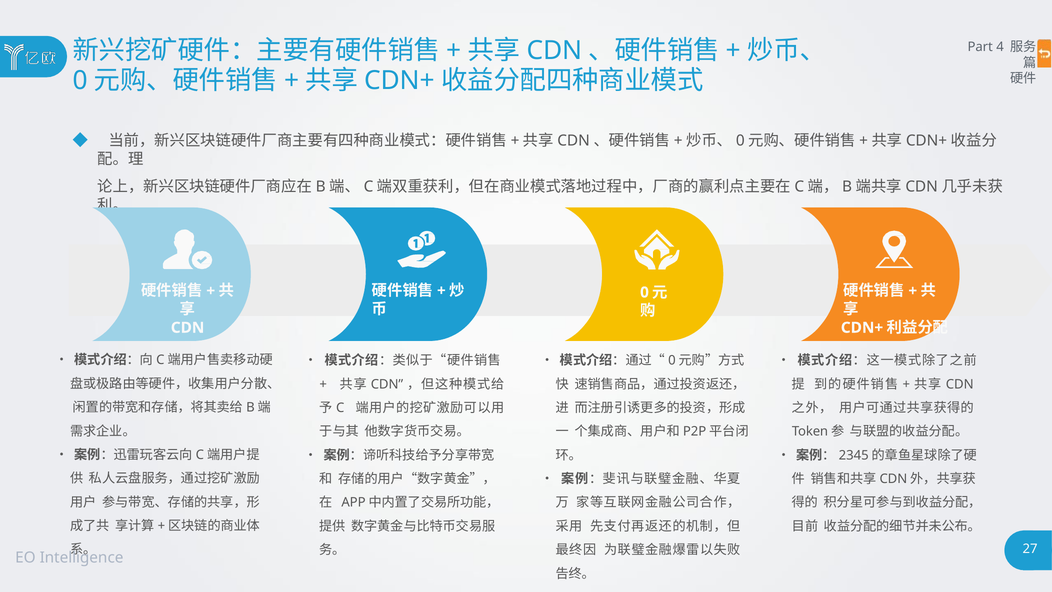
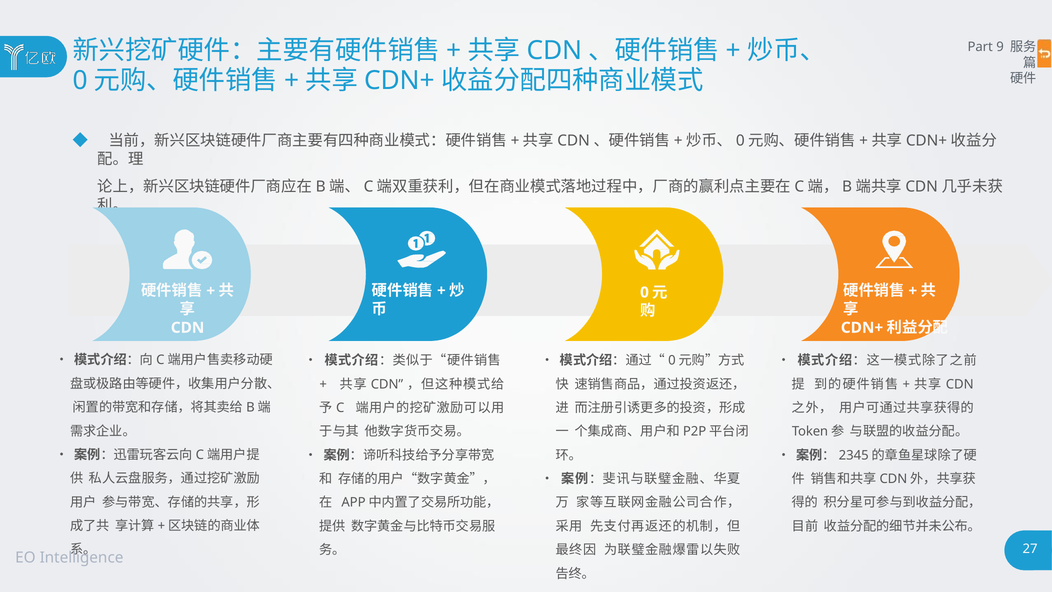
4: 4 -> 9
